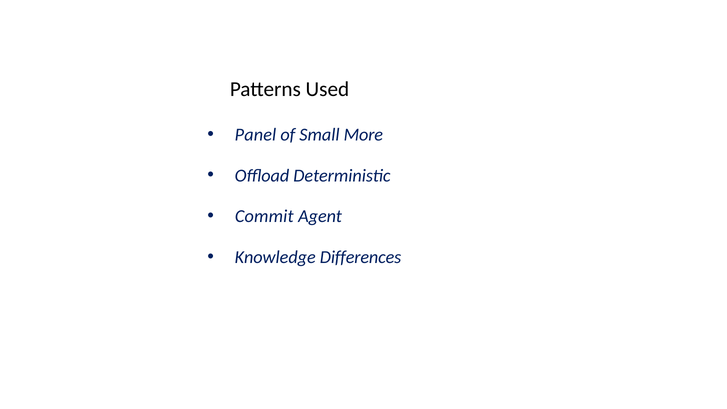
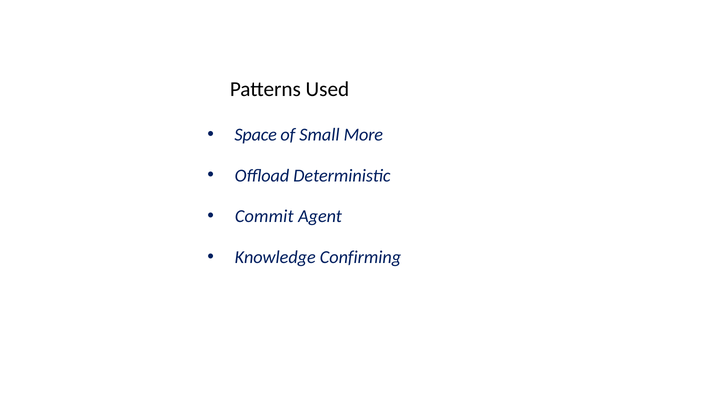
Panel: Panel -> Space
Differences: Differences -> Confirming
